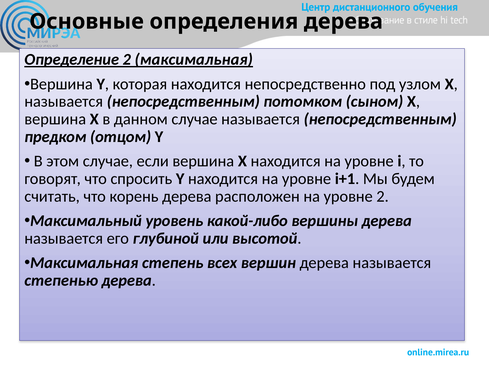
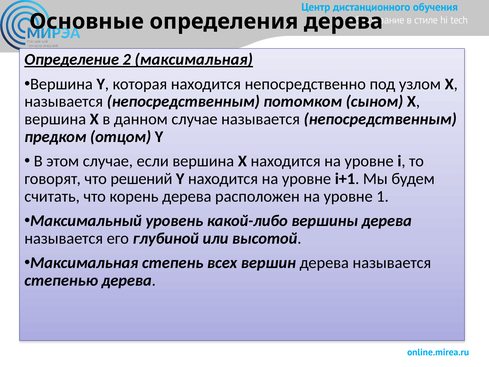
спросить: спросить -> решений
уровне 2: 2 -> 1
